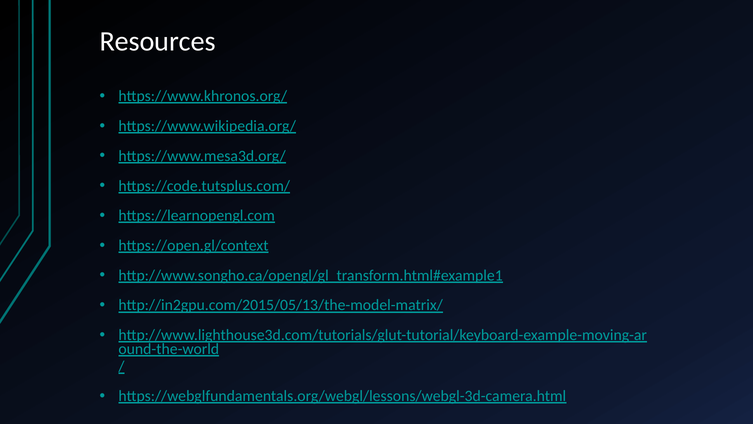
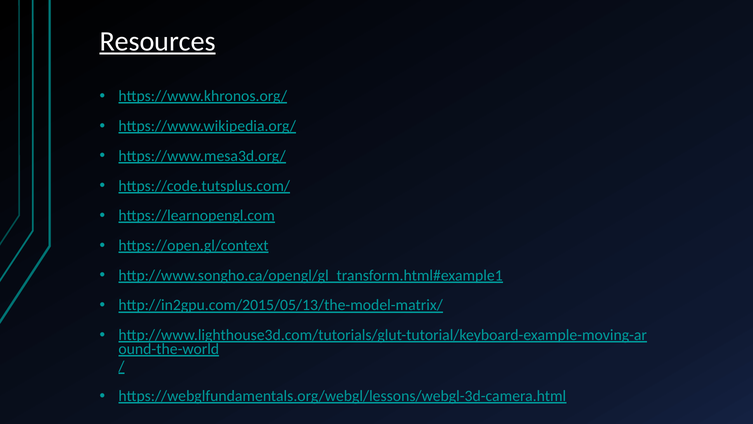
Resources underline: none -> present
